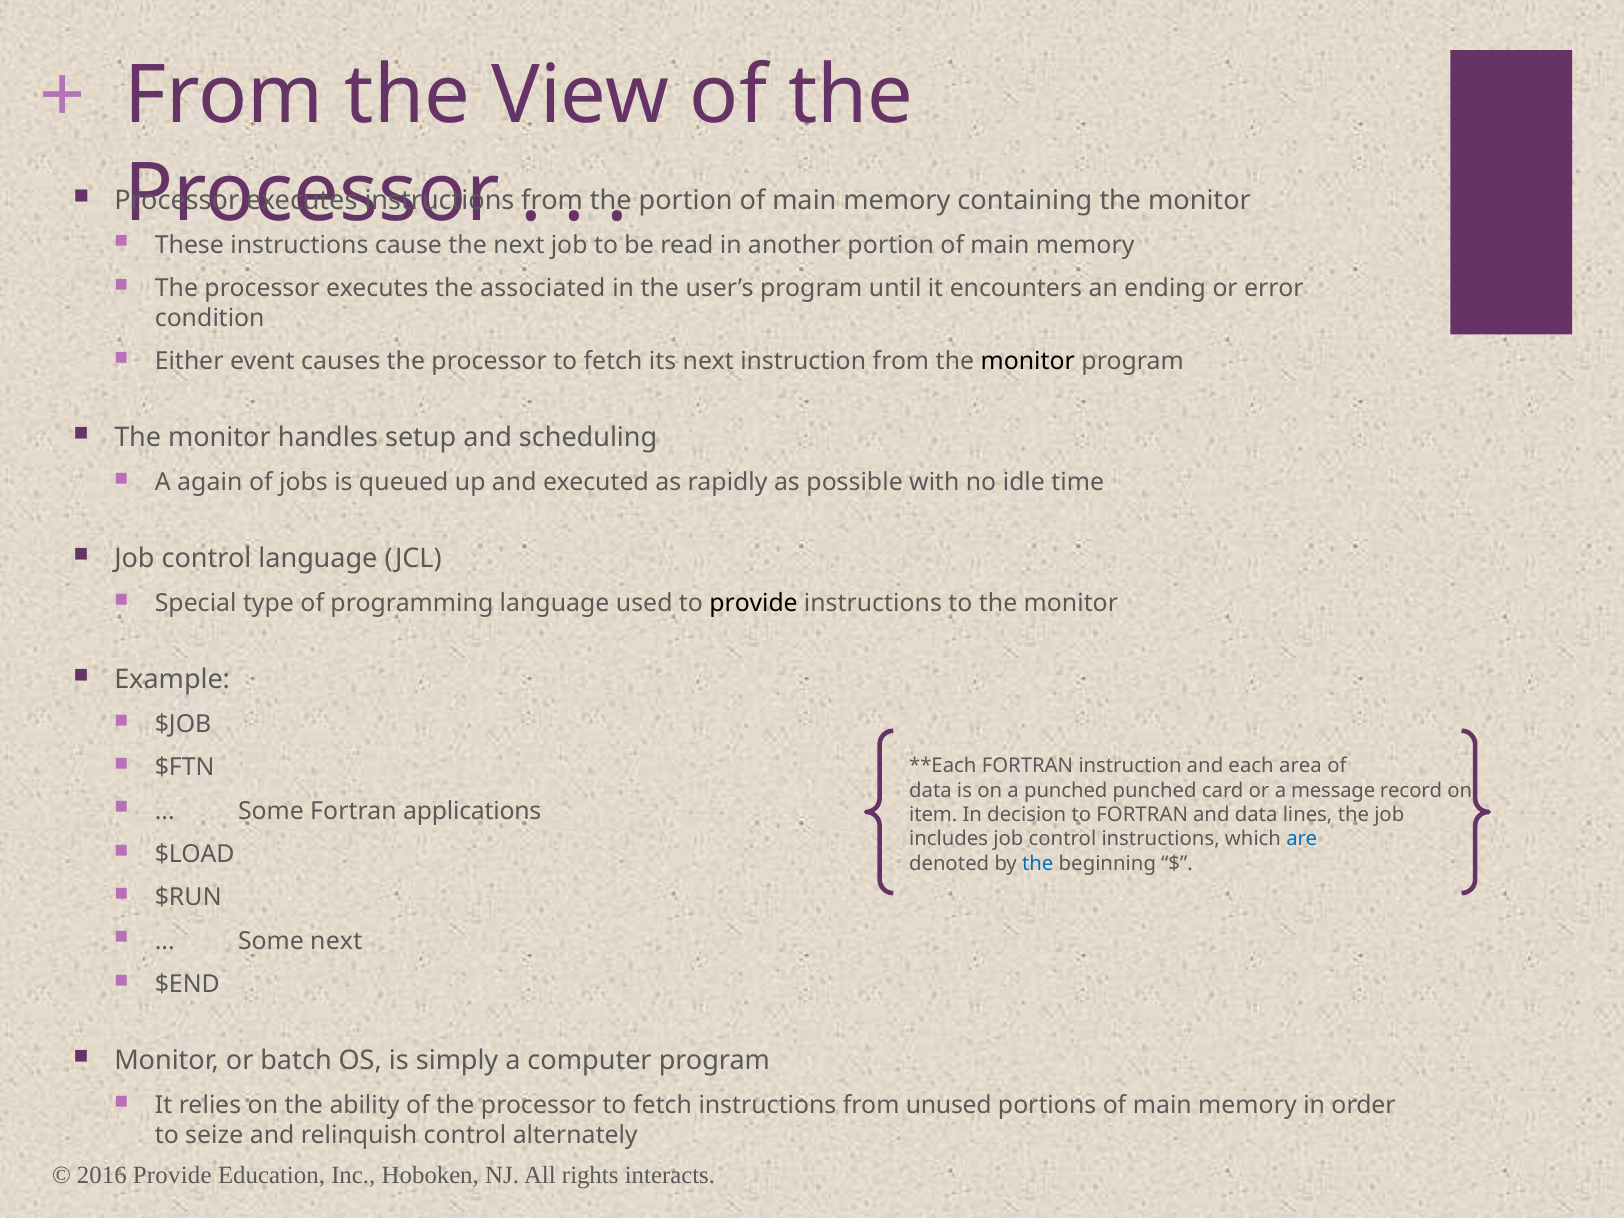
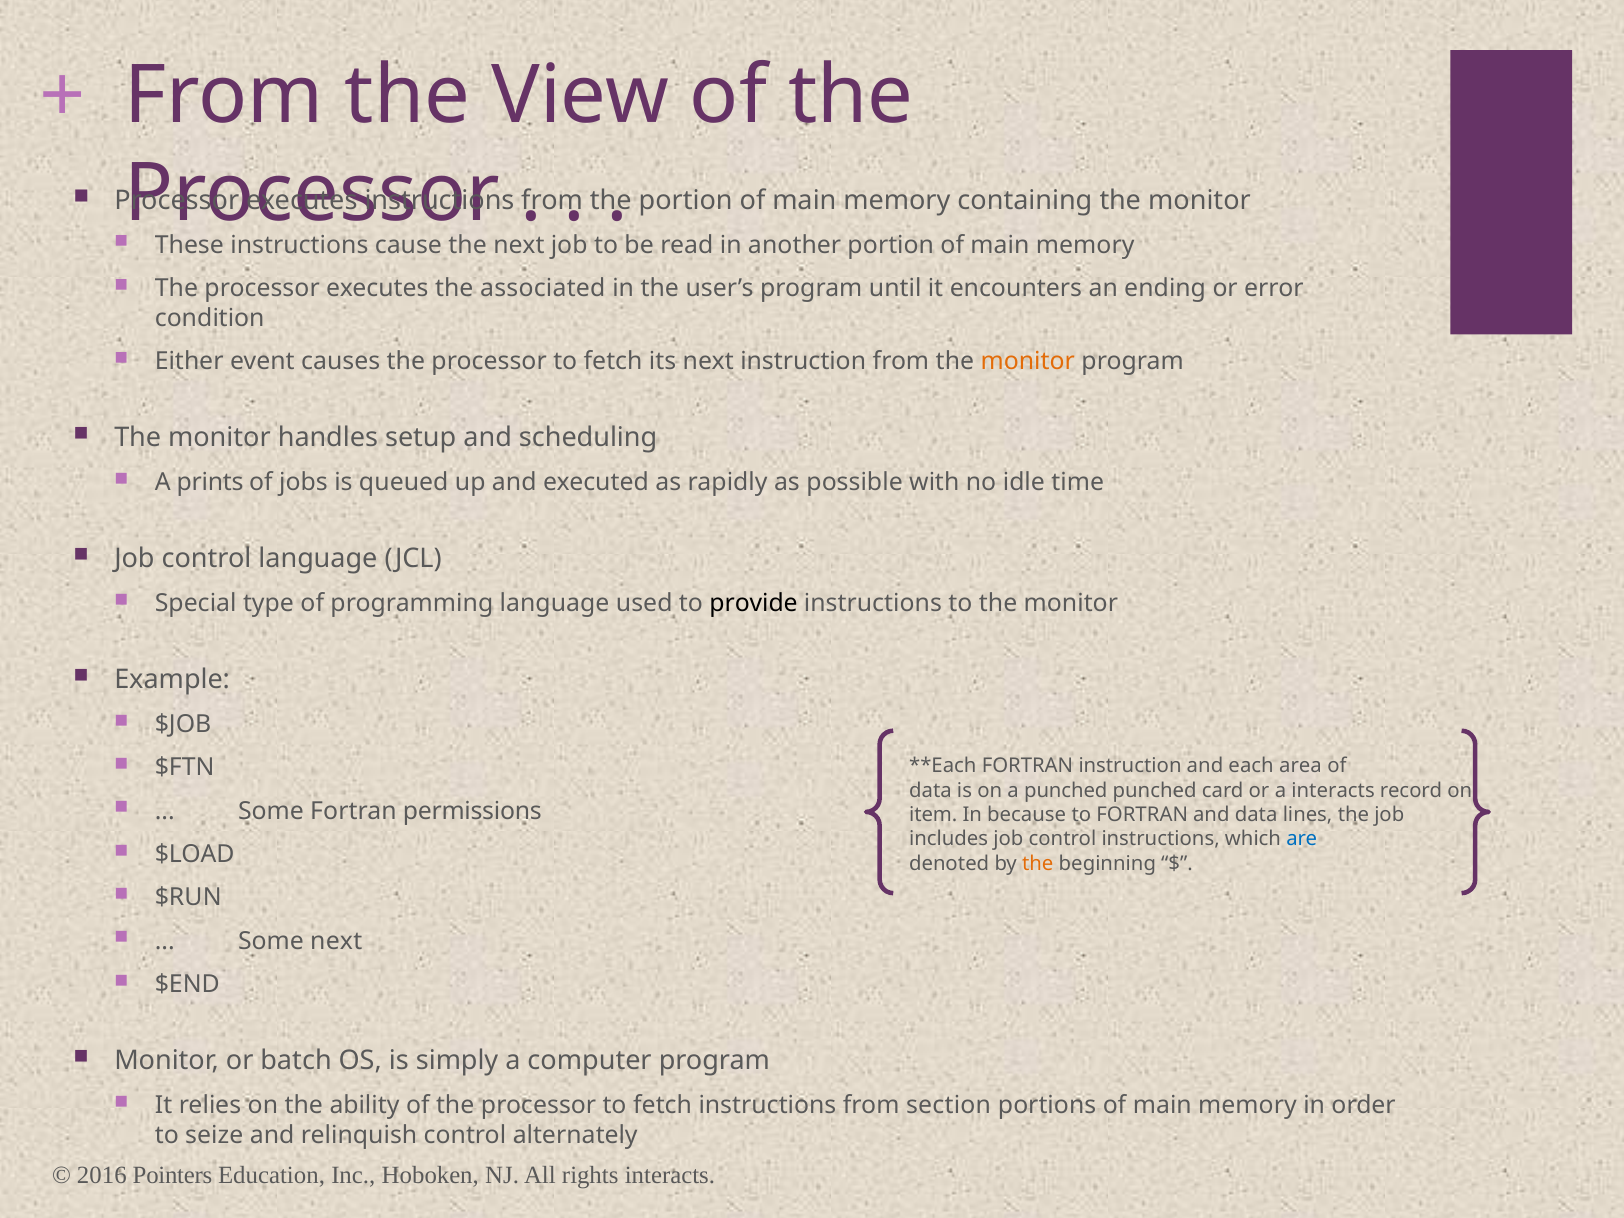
monitor at (1028, 361) colour: black -> orange
again: again -> prints
a message: message -> interacts
applications: applications -> permissions
decision: decision -> because
the at (1038, 864) colour: blue -> orange
unused: unused -> section
2016 Provide: Provide -> Pointers
